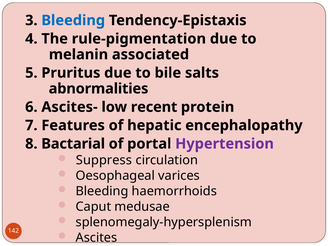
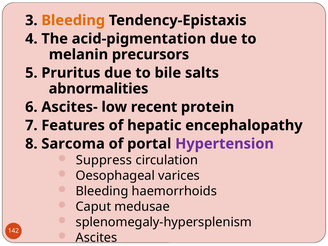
Bleeding at (73, 20) colour: blue -> orange
rule-pigmentation: rule-pigmentation -> acid-pigmentation
associated: associated -> precursors
Bactarial: Bactarial -> Sarcoma
